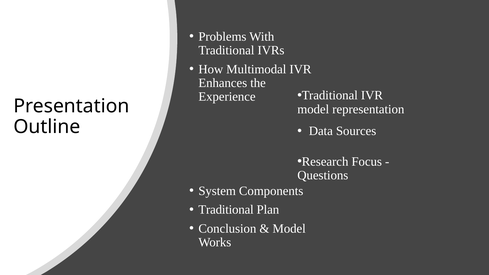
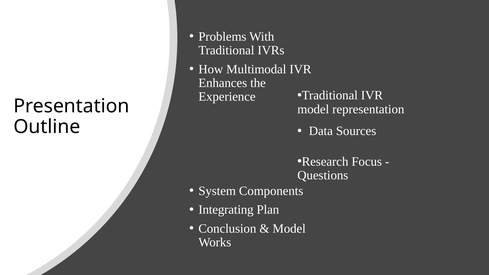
Traditional at (226, 210): Traditional -> Integrating
